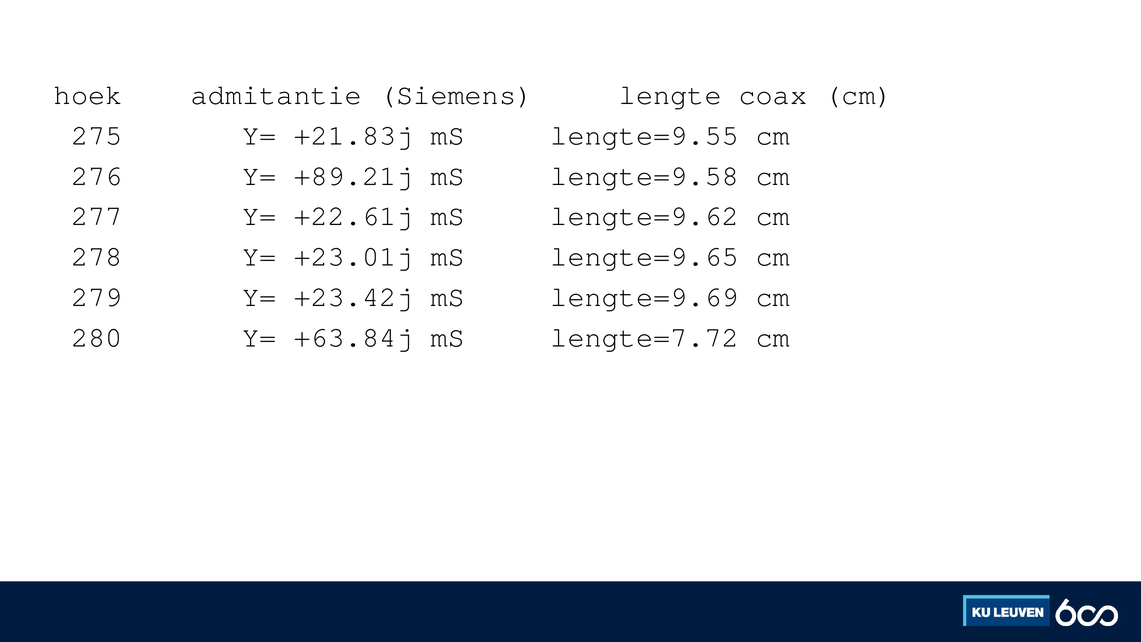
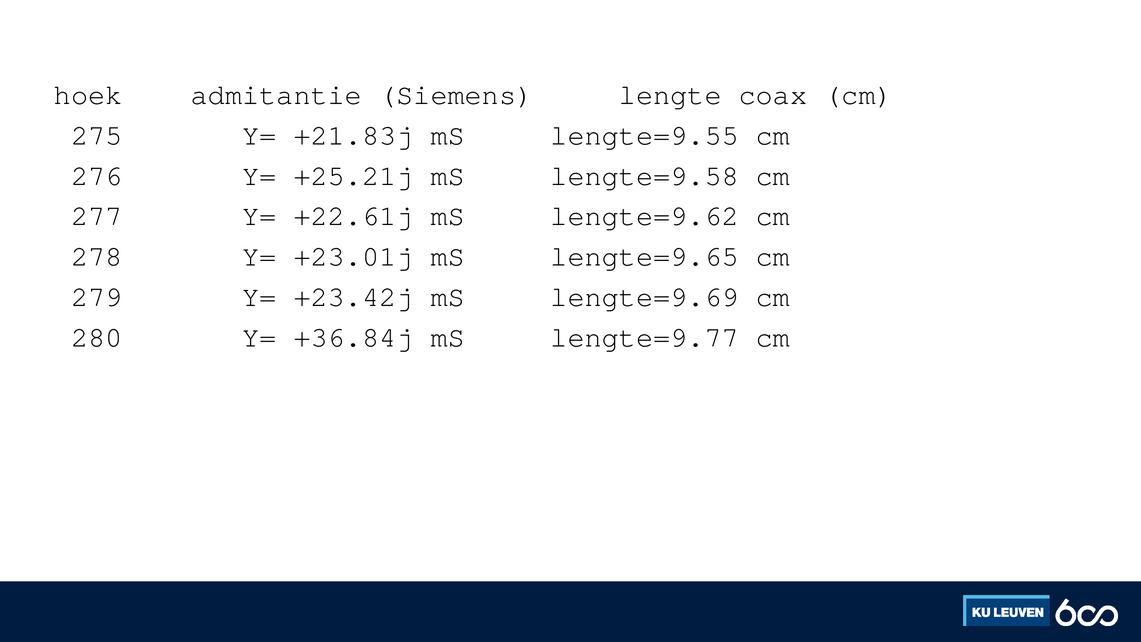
+89.21j: +89.21j -> +25.21j
+63.84j: +63.84j -> +36.84j
lengte=7.72: lengte=7.72 -> lengte=9.77
